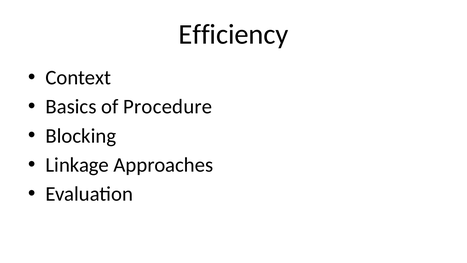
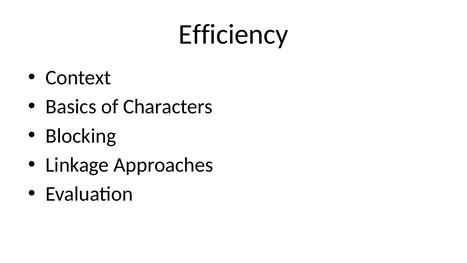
Procedure: Procedure -> Characters
